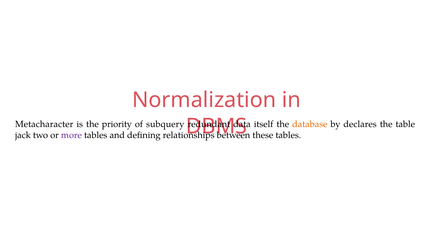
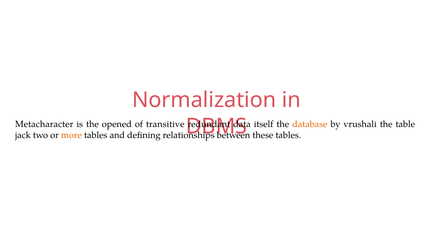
priority: priority -> opened
subquery: subquery -> transitive
declares: declares -> vrushali
more colour: purple -> orange
